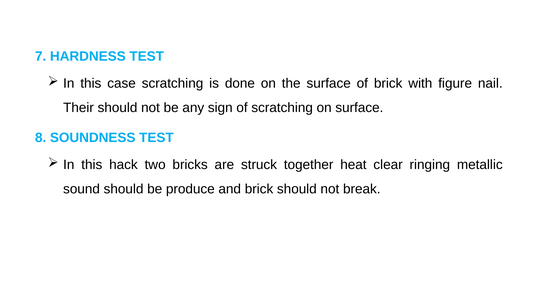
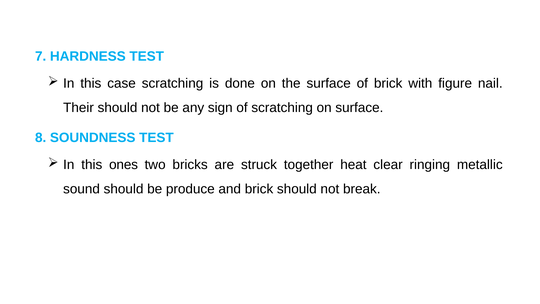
hack: hack -> ones
